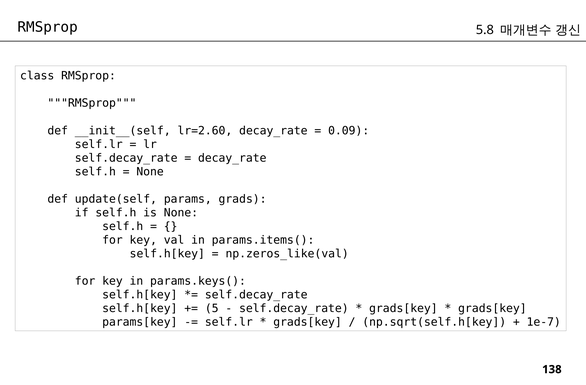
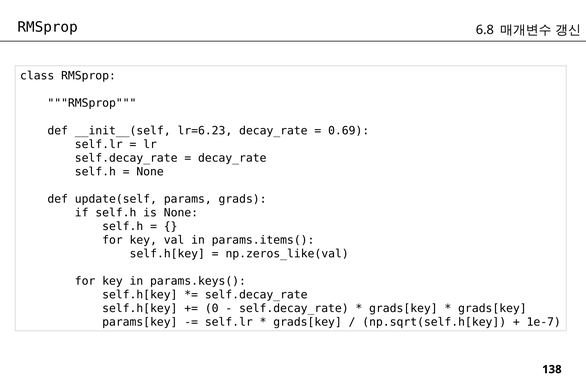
5.8: 5.8 -> 6.8
lr=2.60: lr=2.60 -> lr=6.23
0.09: 0.09 -> 0.69
5: 5 -> 0
